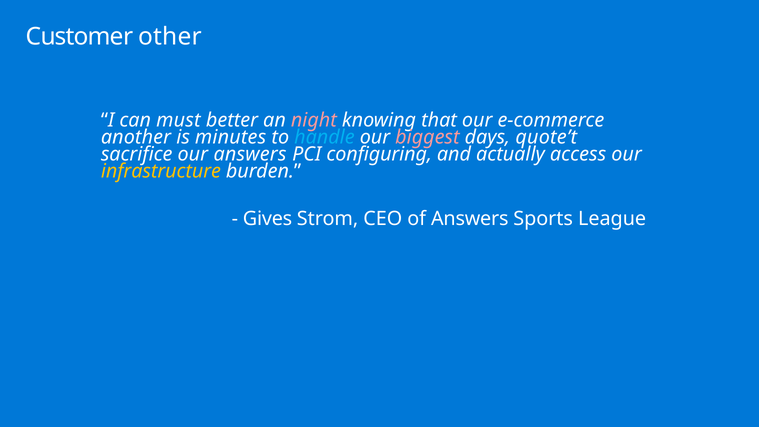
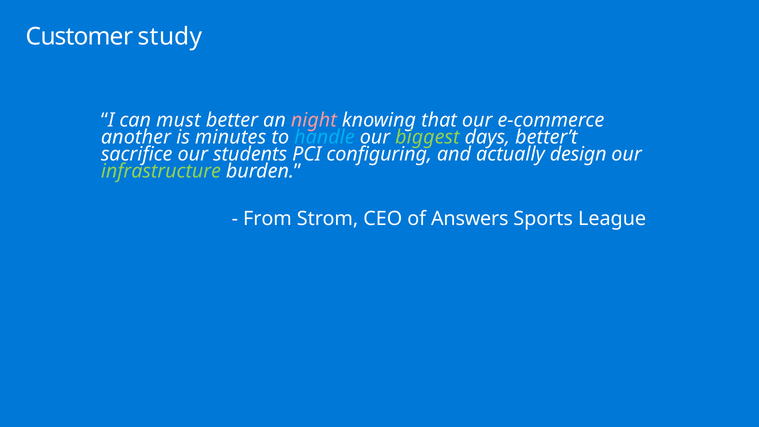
other: other -> study
biggest colour: pink -> light green
quote’t: quote’t -> better’t
our answers: answers -> students
access: access -> design
infrastructure colour: yellow -> light green
Gives: Gives -> From
